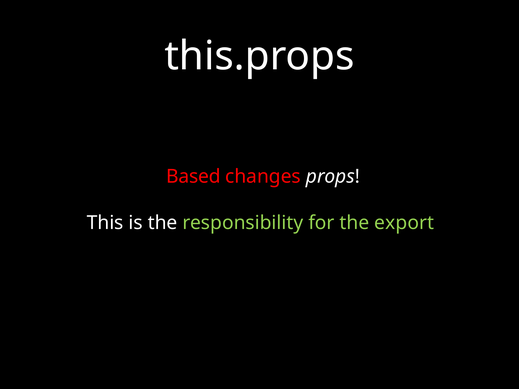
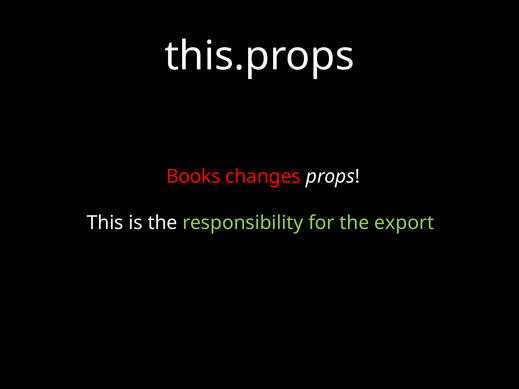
Based: Based -> Books
